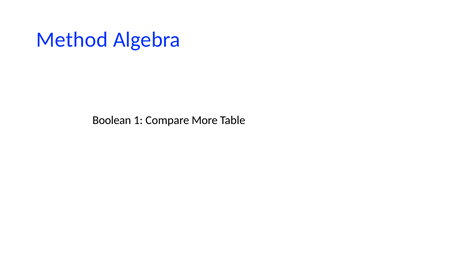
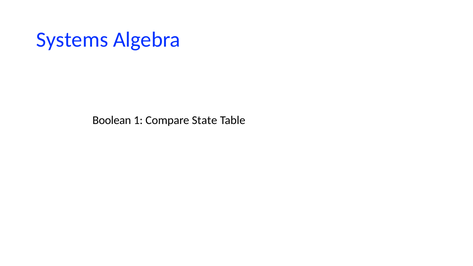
Method: Method -> Systems
More: More -> State
